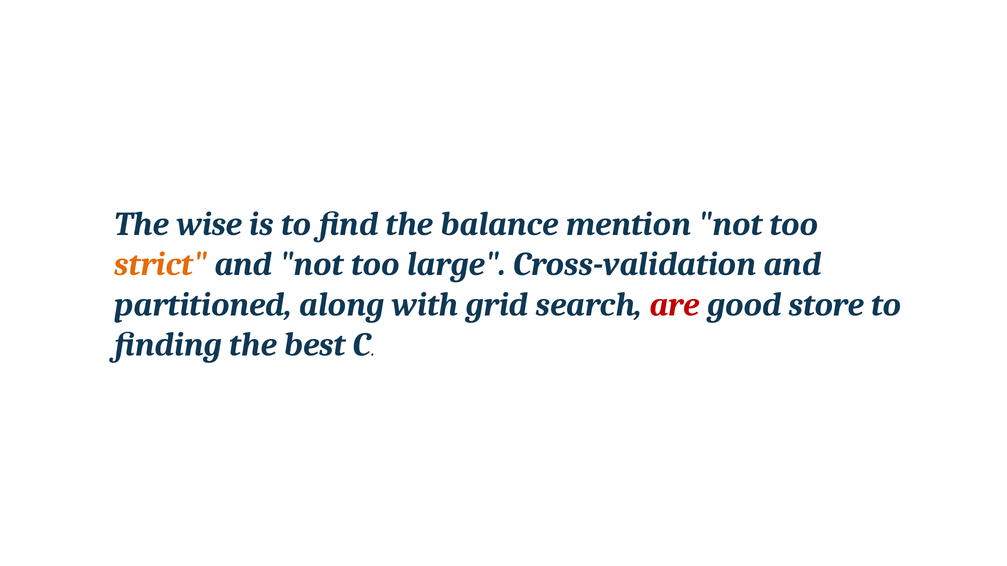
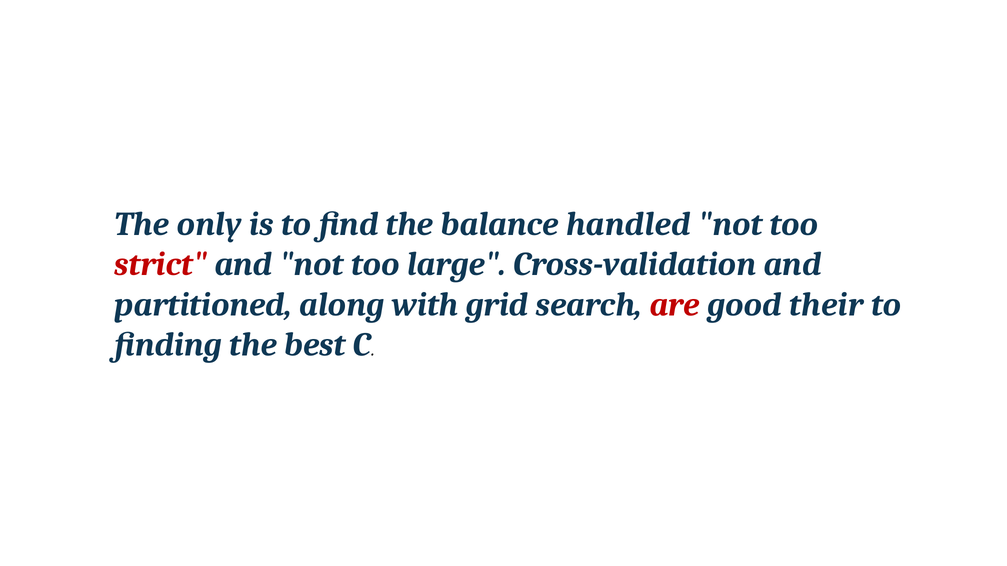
wise: wise -> only
mention: mention -> handled
strict colour: orange -> red
store: store -> their
